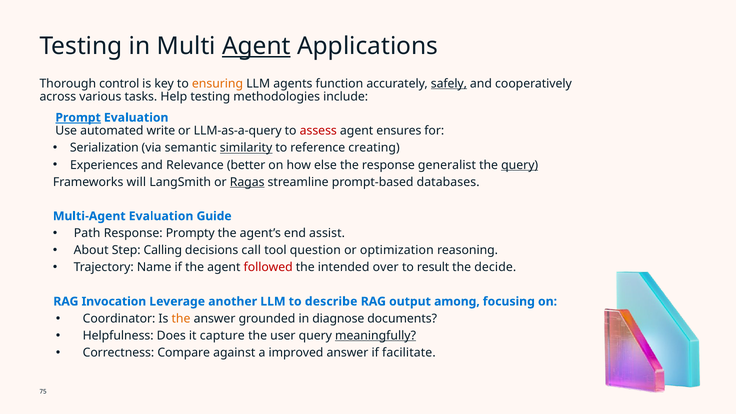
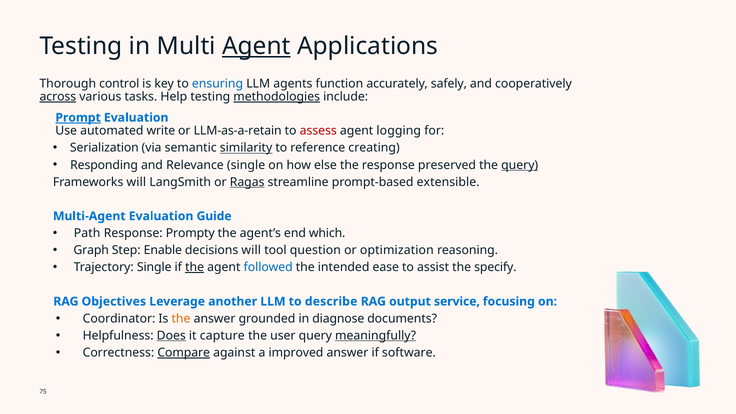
ensuring colour: orange -> blue
safely underline: present -> none
across underline: none -> present
methodologies underline: none -> present
LLM-as-a-query: LLM-as-a-query -> LLM-as-a-retain
ensures: ensures -> logging
Experiences: Experiences -> Responding
Relevance better: better -> single
generalist: generalist -> preserved
databases: databases -> extensible
assist: assist -> which
About: About -> Graph
Calling: Calling -> Enable
decisions call: call -> will
Trajectory Name: Name -> Single
the at (195, 267) underline: none -> present
followed colour: red -> blue
over: over -> ease
result: result -> assist
decide: decide -> specify
Invocation: Invocation -> Objectives
among: among -> service
Does underline: none -> present
Compare underline: none -> present
facilitate: facilitate -> software
